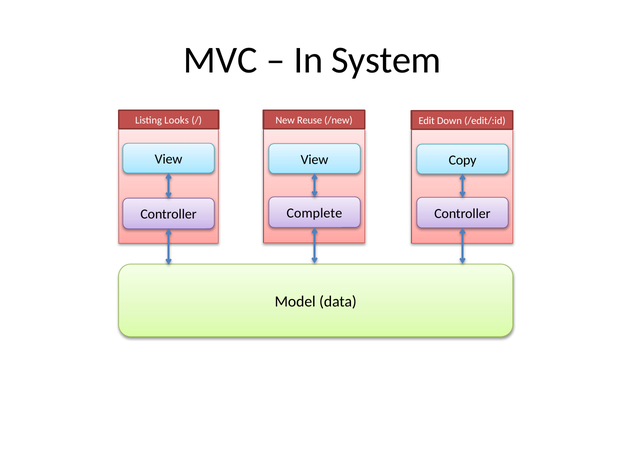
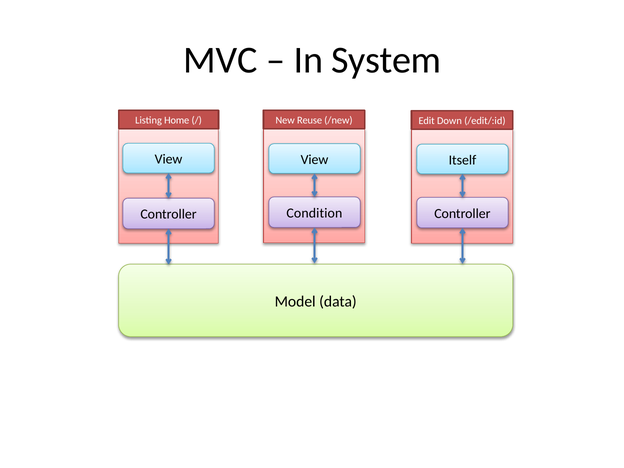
Looks: Looks -> Home
Copy: Copy -> Itself
Complete: Complete -> Condition
